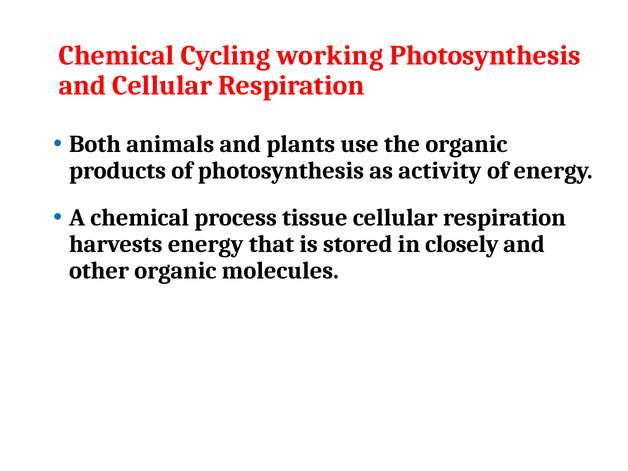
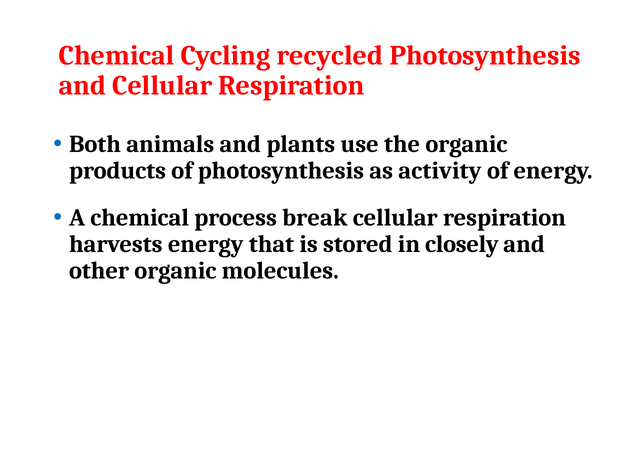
working: working -> recycled
tissue: tissue -> break
